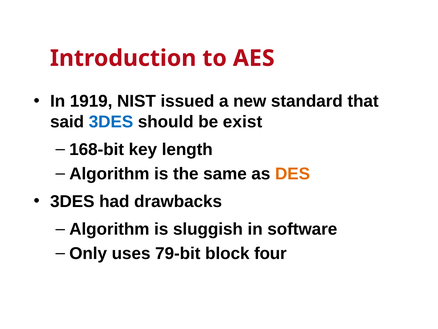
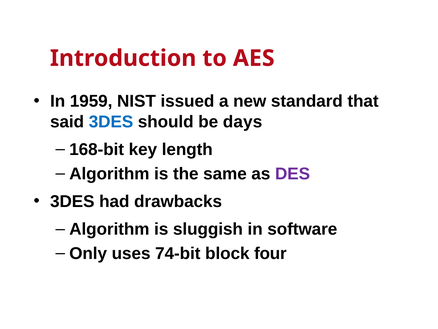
1919: 1919 -> 1959
exist: exist -> days
DES colour: orange -> purple
79-bit: 79-bit -> 74-bit
